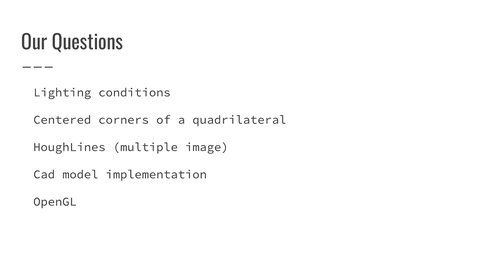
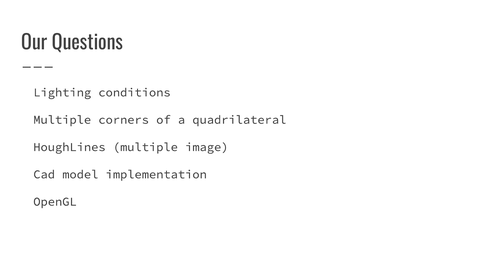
Centered at (62, 120): Centered -> Multiple
